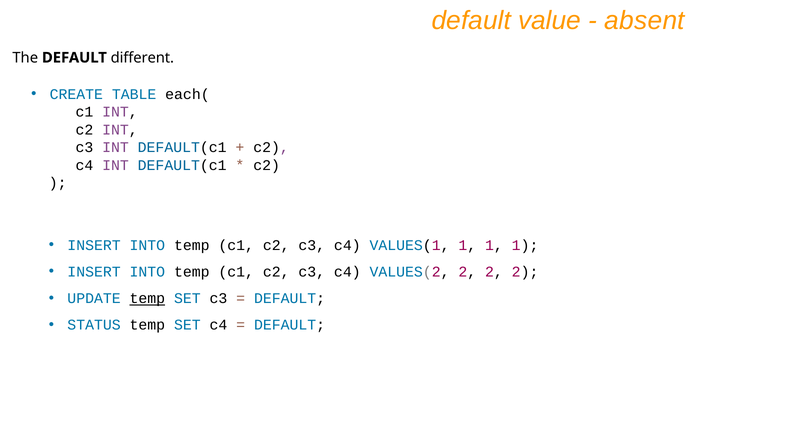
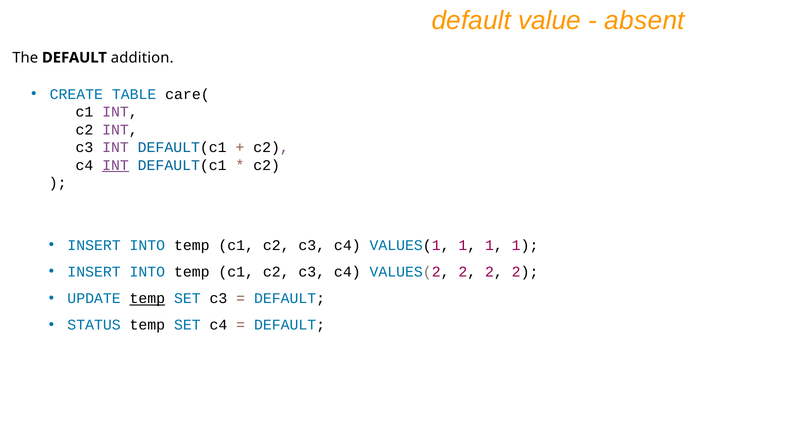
different: different -> addition
each(: each( -> care(
INT at (116, 165) underline: none -> present
